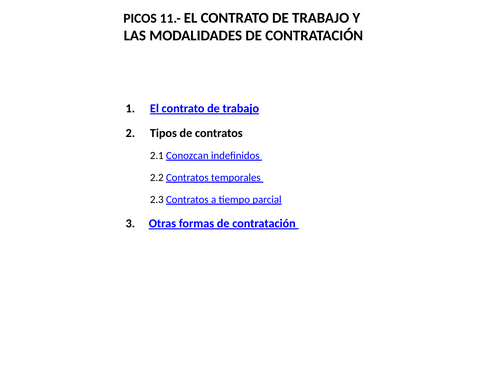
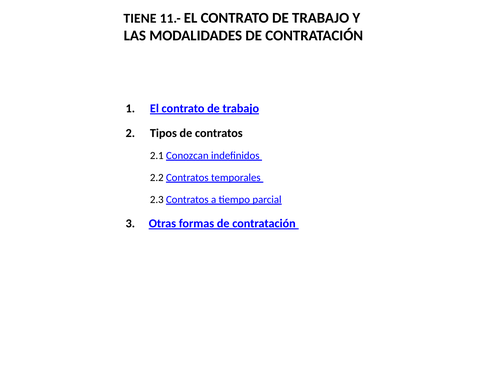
PICOS: PICOS -> TIENE
